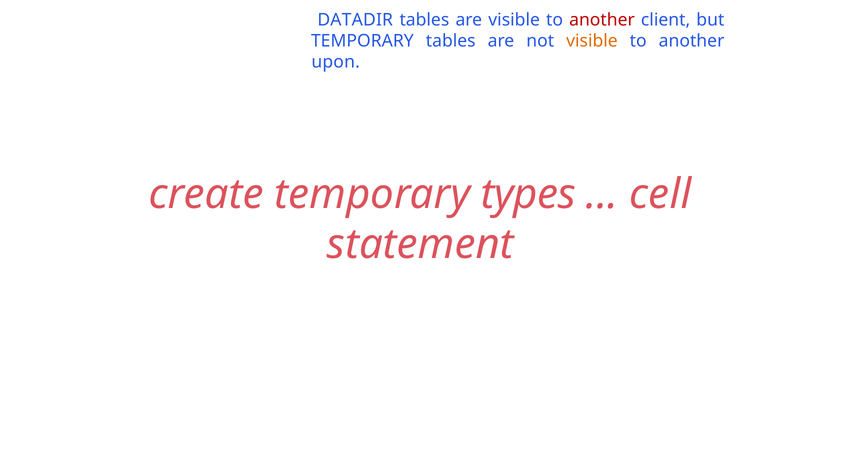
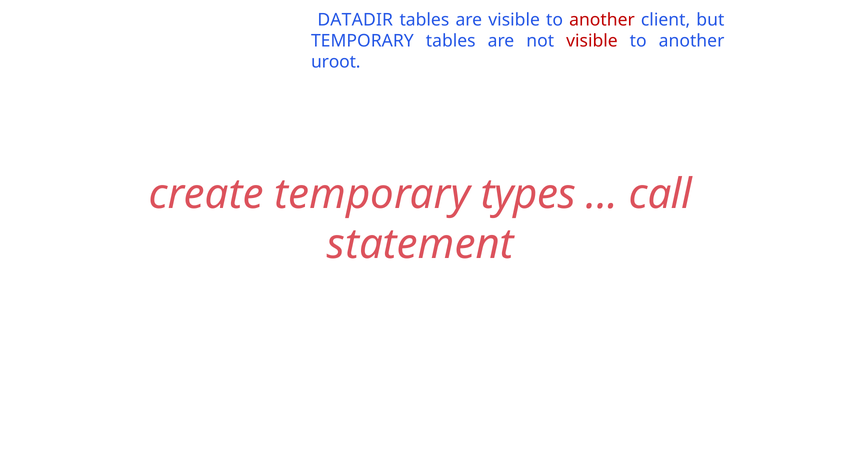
visible at (592, 41) colour: orange -> red
upon: upon -> uroot
cell: cell -> call
